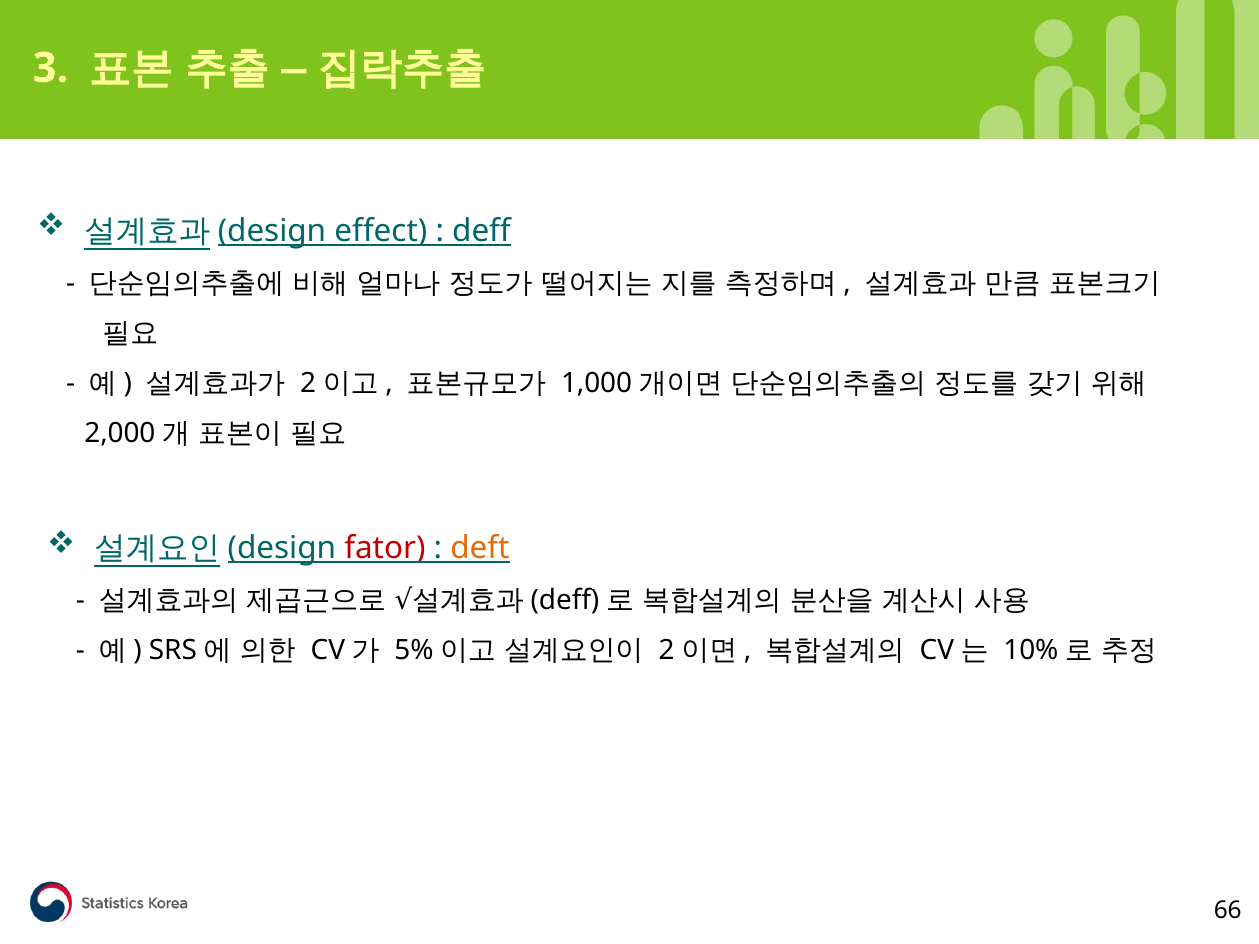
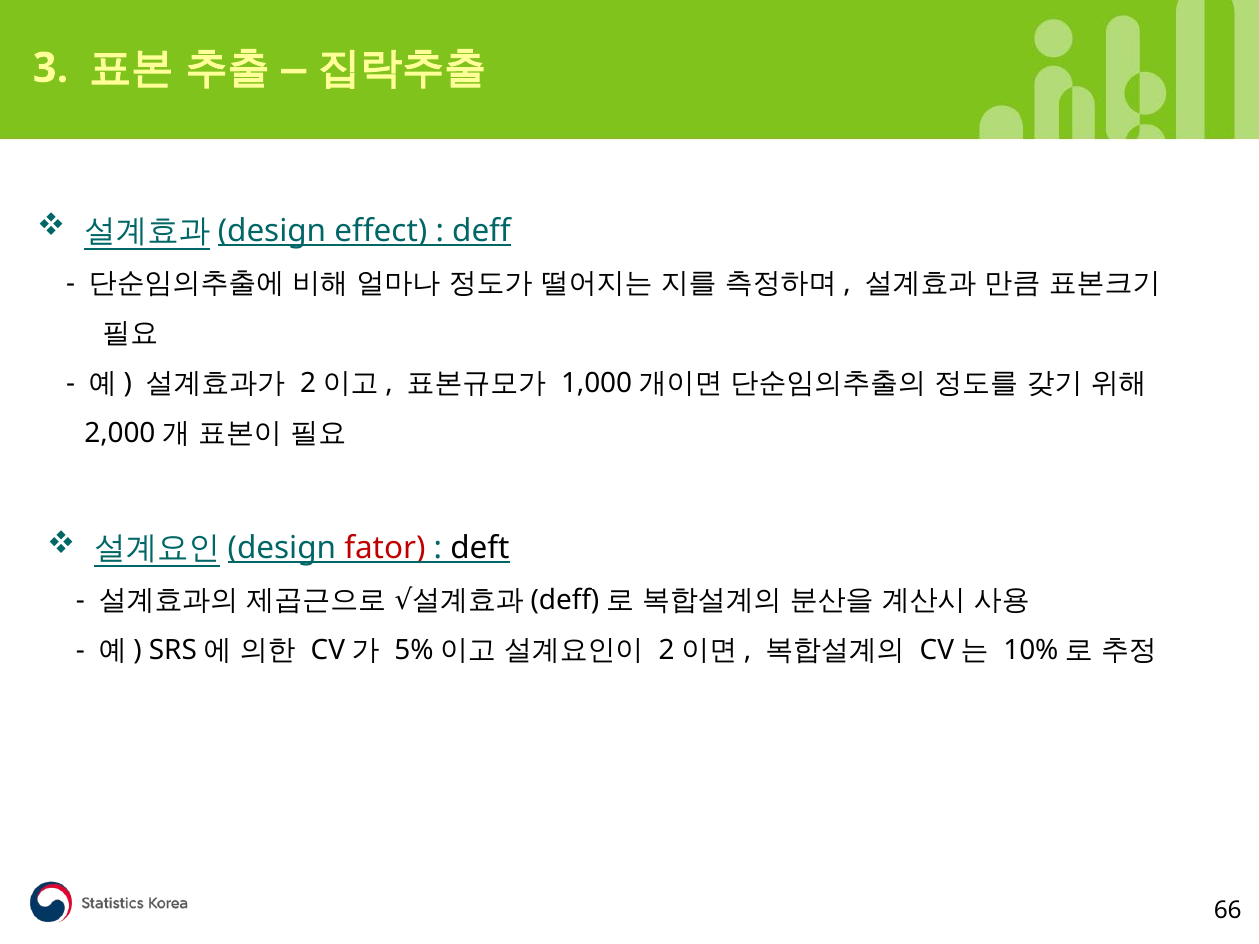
deft colour: orange -> black
